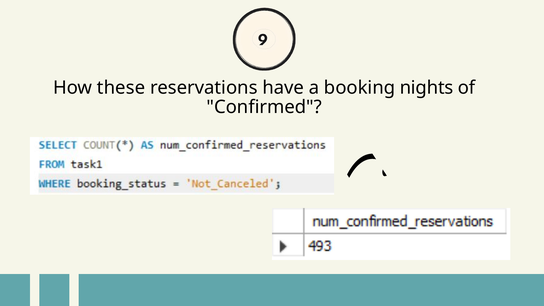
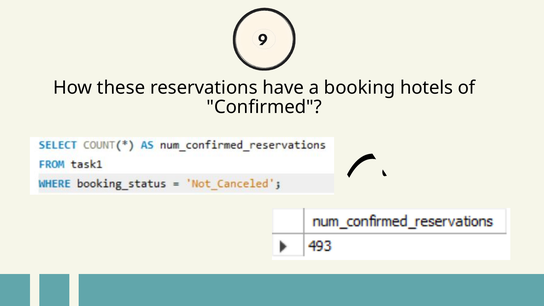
nights: nights -> hotels
